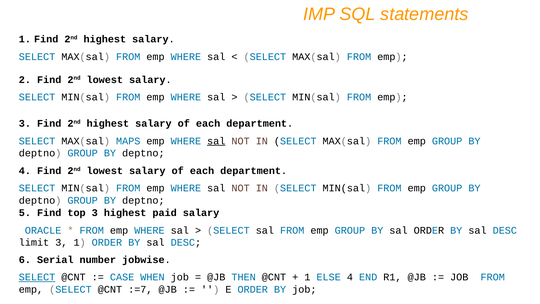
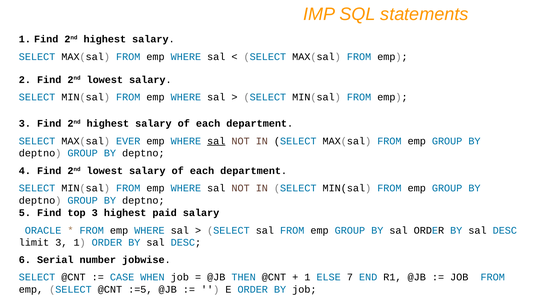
MAPS: MAPS -> EVER
SELECT at (37, 277) underline: present -> none
ELSE 4: 4 -> 7
:=7: :=7 -> :=5
